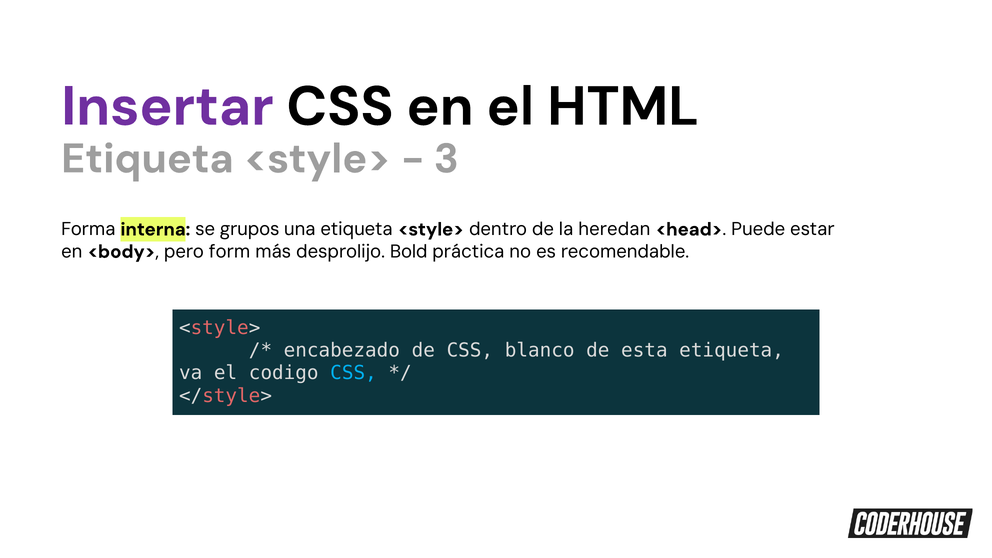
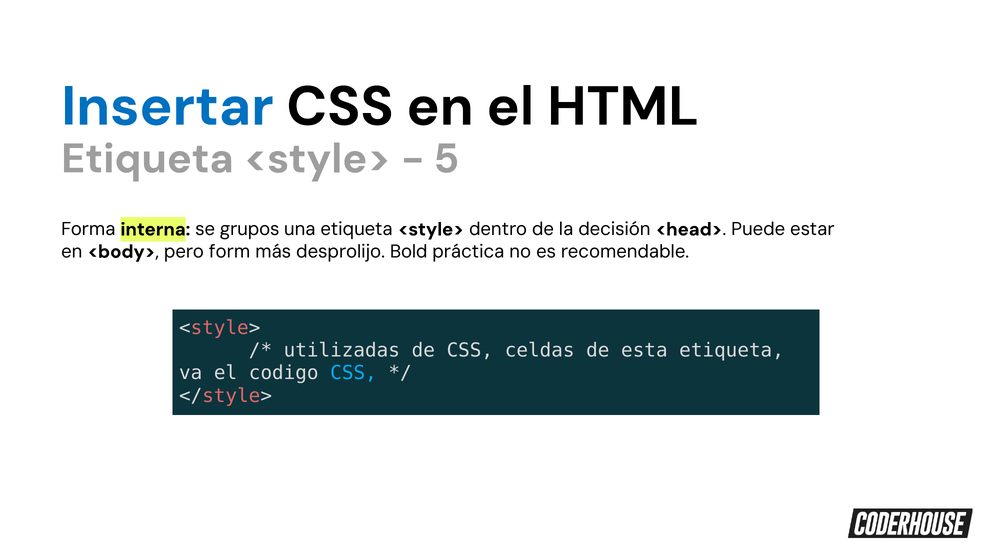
Insertar colour: purple -> blue
3: 3 -> 5
heredan: heredan -> decisión
encabezado: encabezado -> utilizadas
blanco: blanco -> celdas
